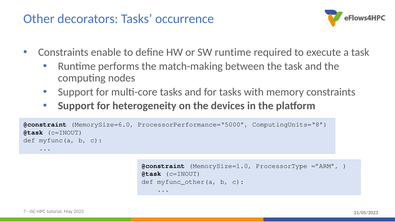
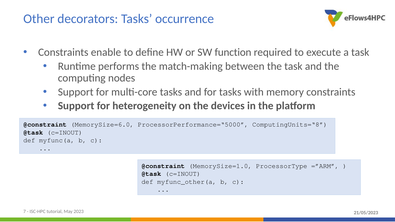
SW runtime: runtime -> function
